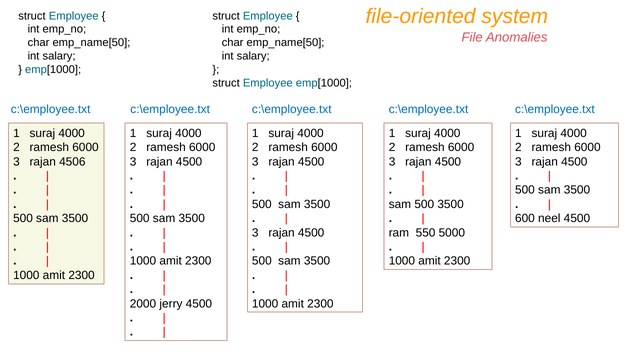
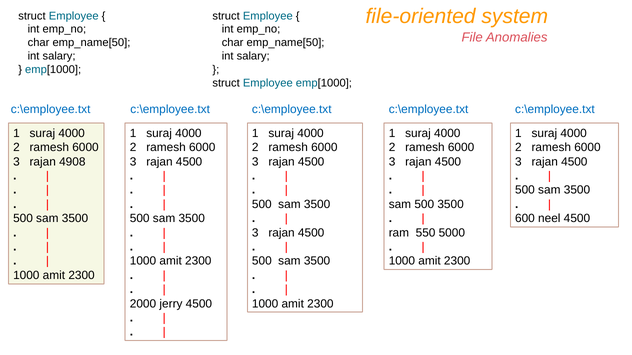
4506: 4506 -> 4908
